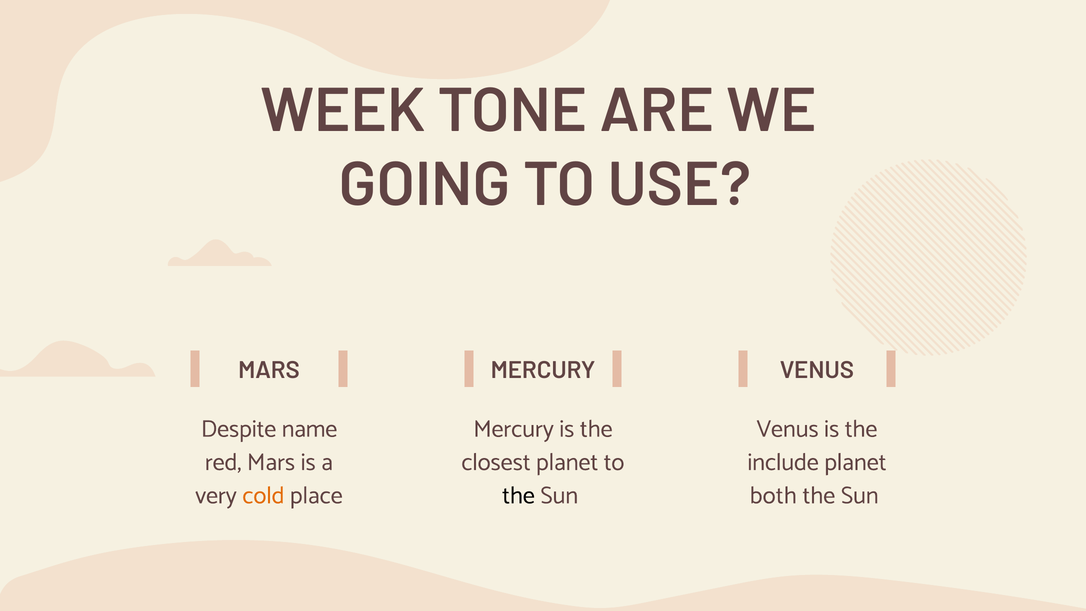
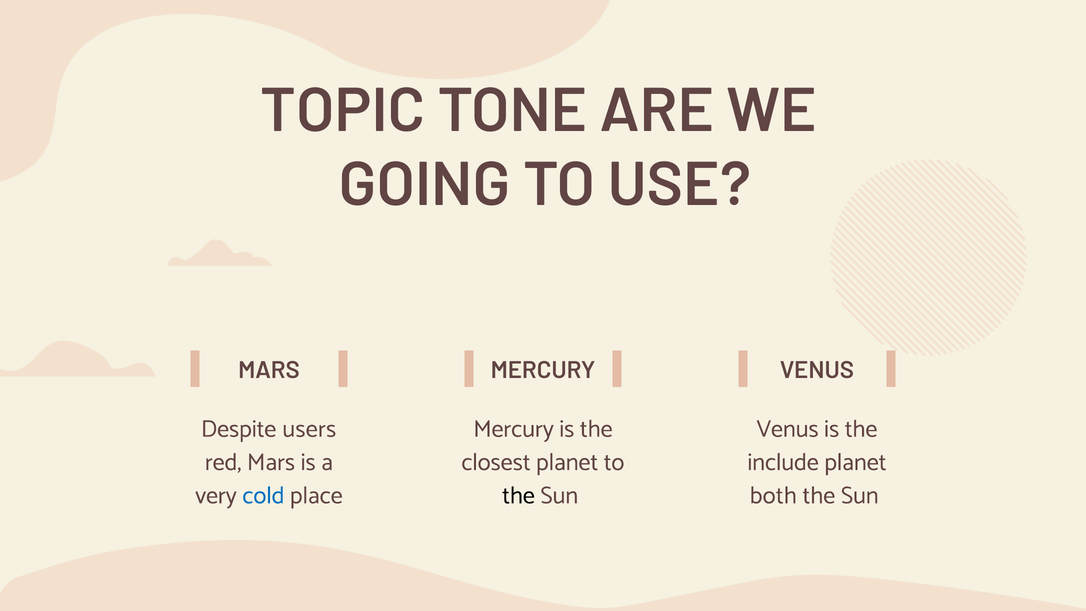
WEEK: WEEK -> TOPIC
name: name -> users
cold colour: orange -> blue
